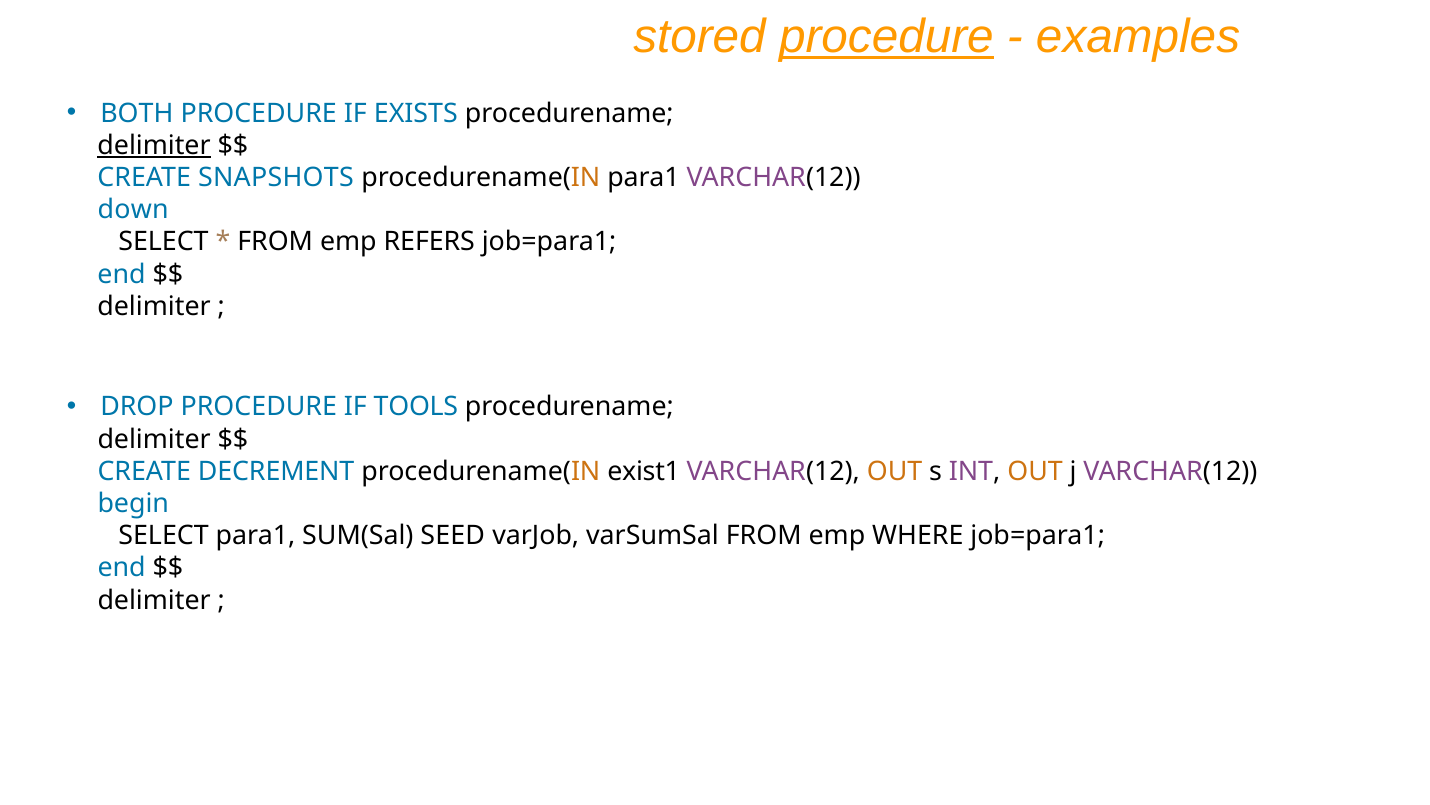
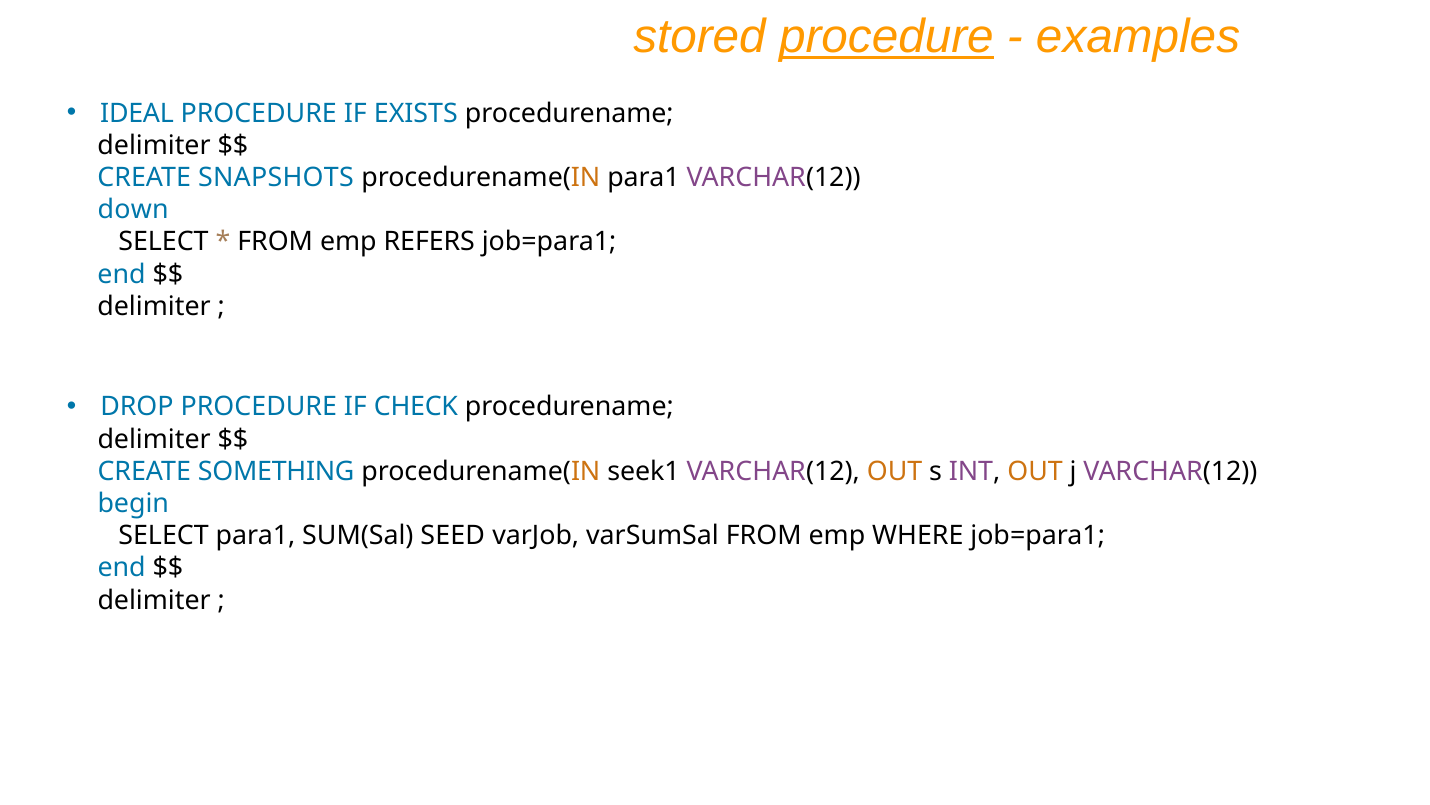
BOTH: BOTH -> IDEAL
delimiter at (154, 145) underline: present -> none
TOOLS: TOOLS -> CHECK
DECREMENT: DECREMENT -> SOMETHING
exist1: exist1 -> seek1
